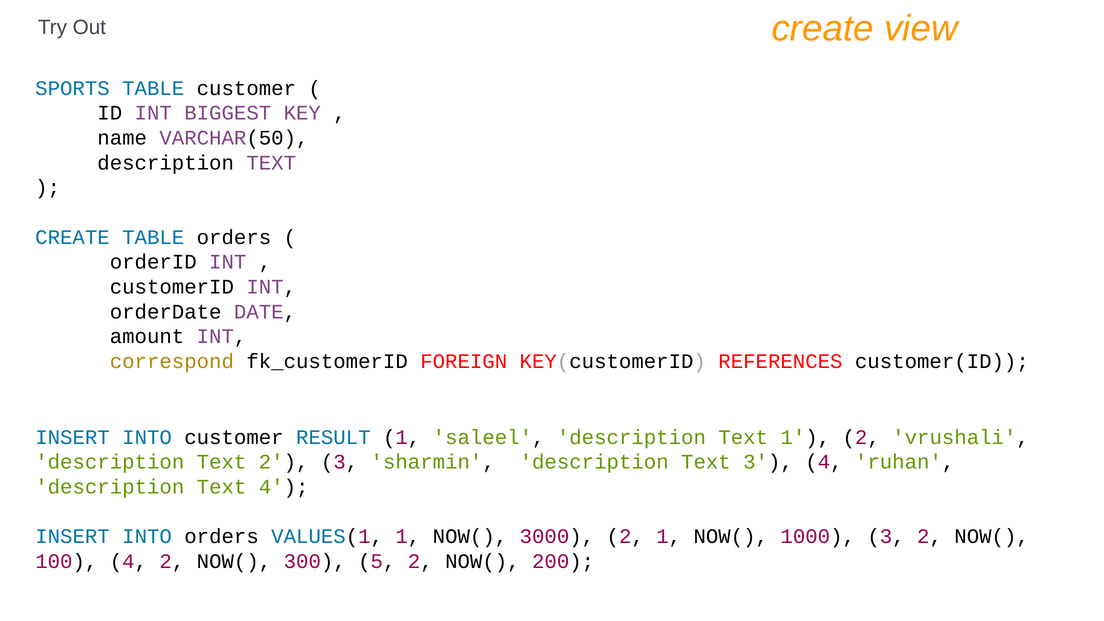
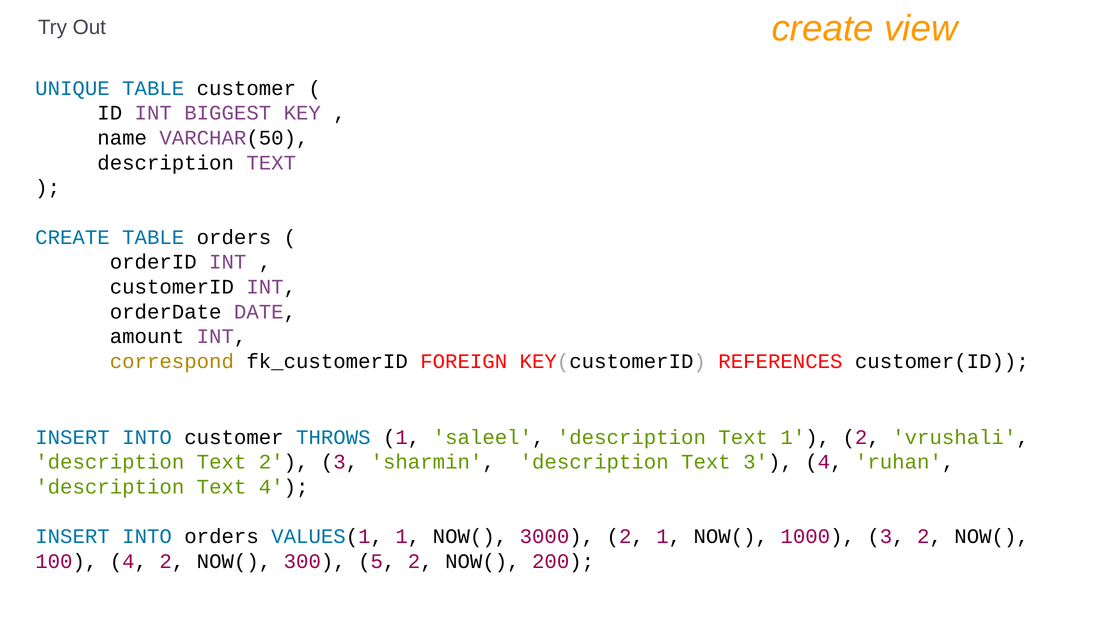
SPORTS: SPORTS -> UNIQUE
RESULT: RESULT -> THROWS
